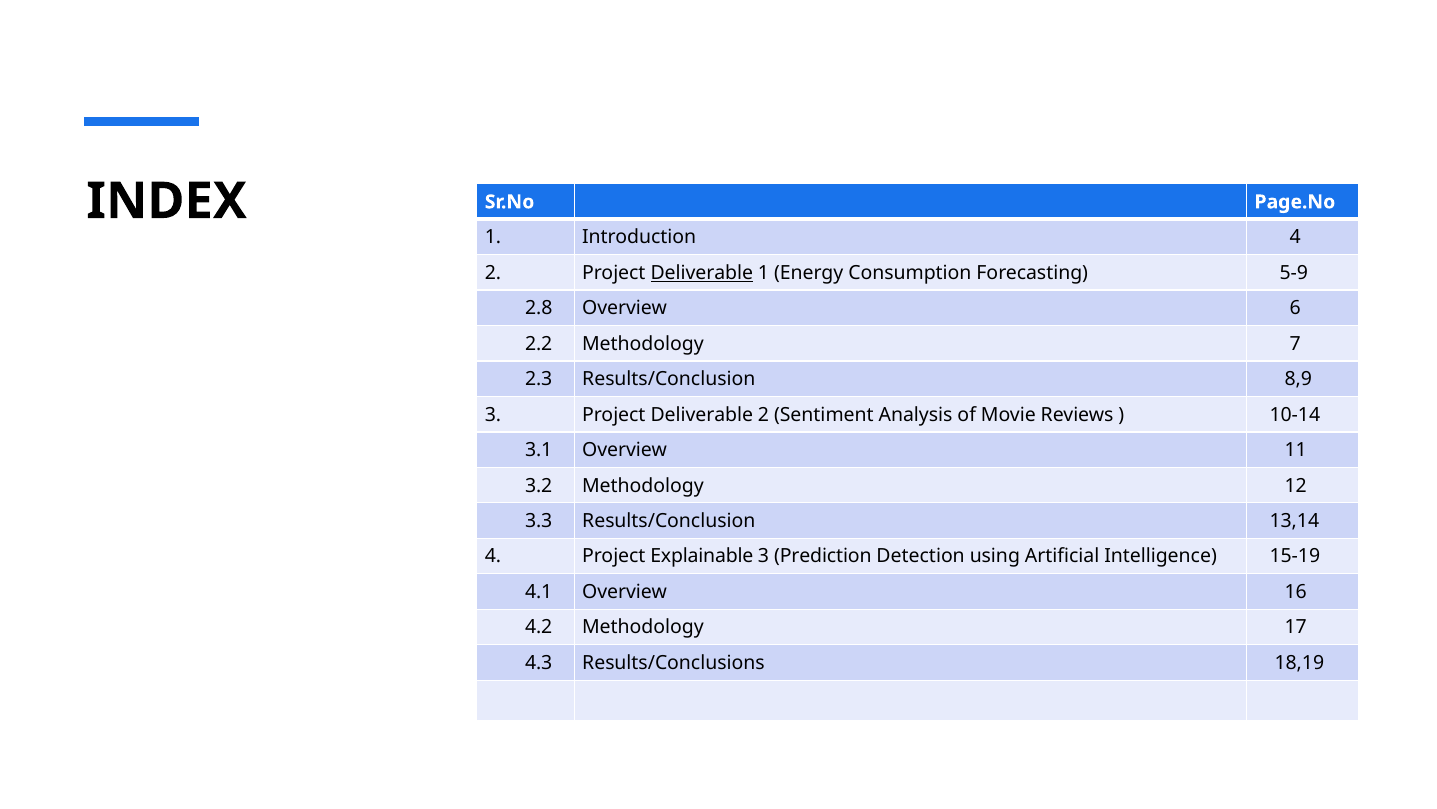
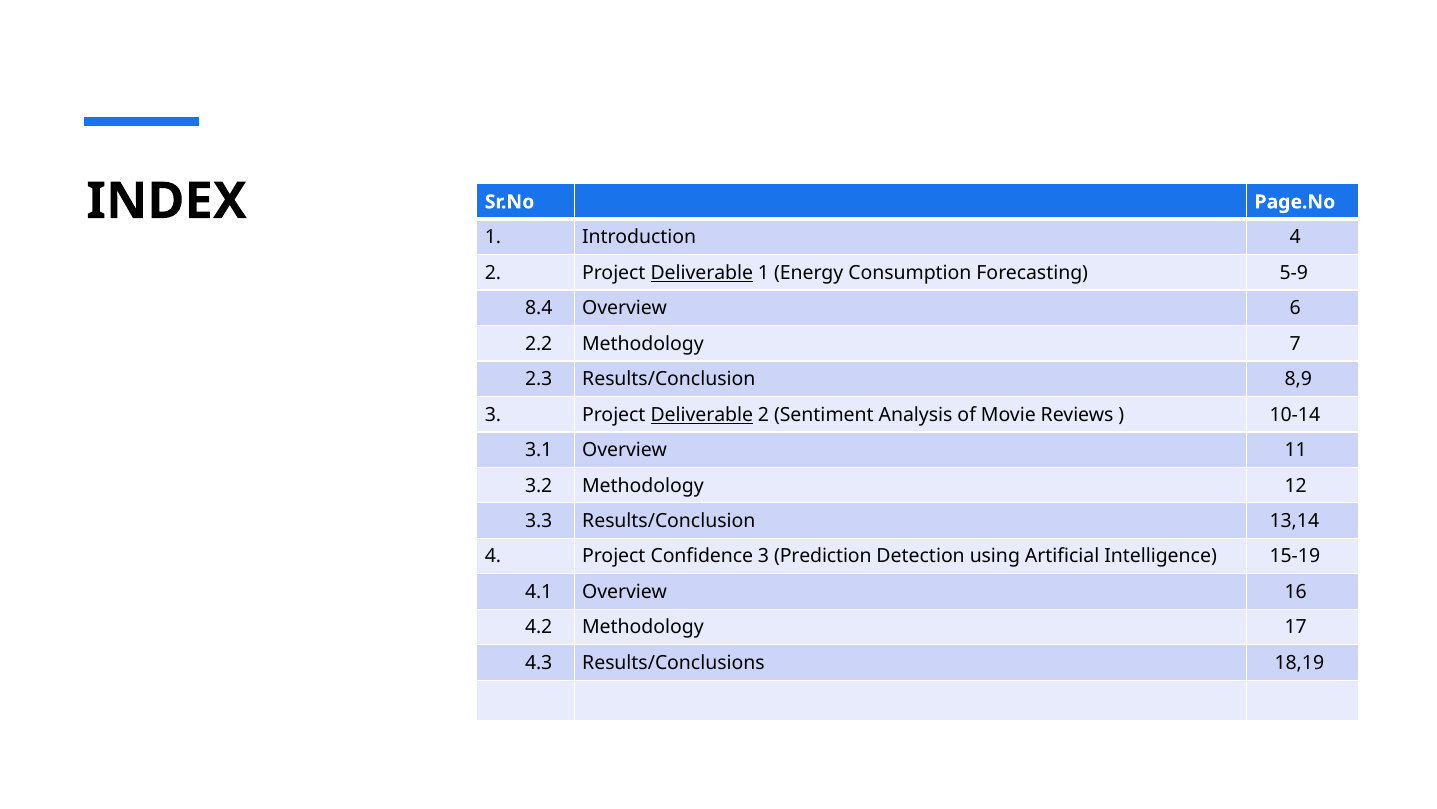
2.8: 2.8 -> 8.4
Deliverable at (702, 414) underline: none -> present
Explainable: Explainable -> Confidence
